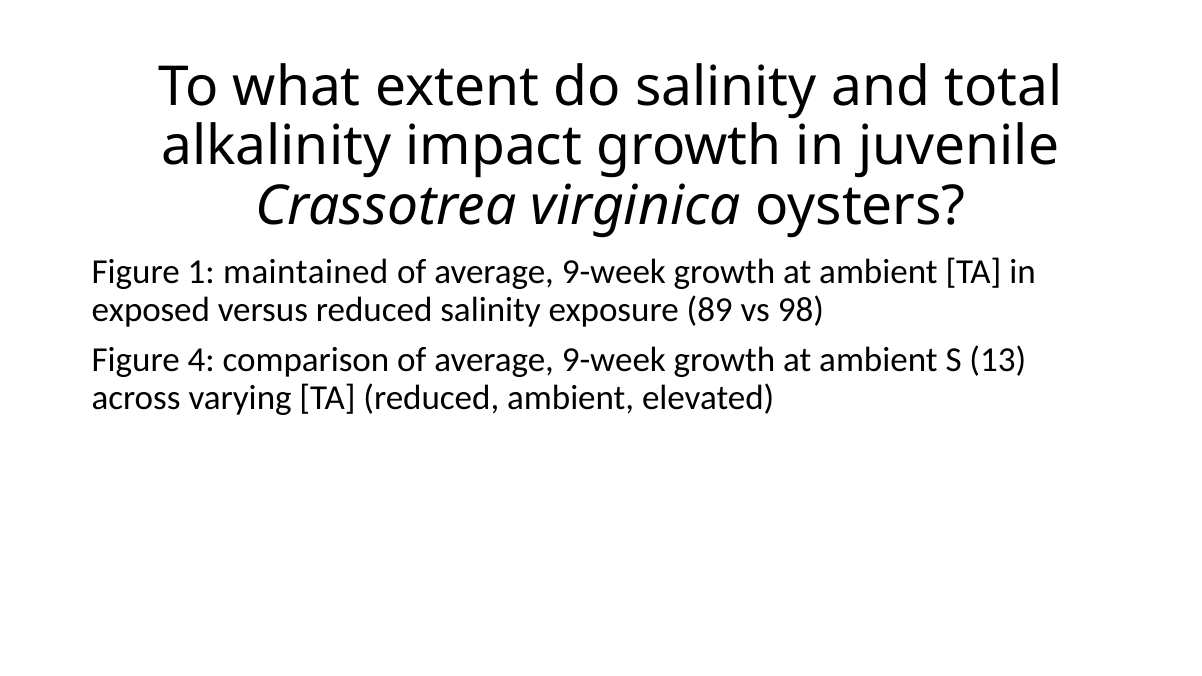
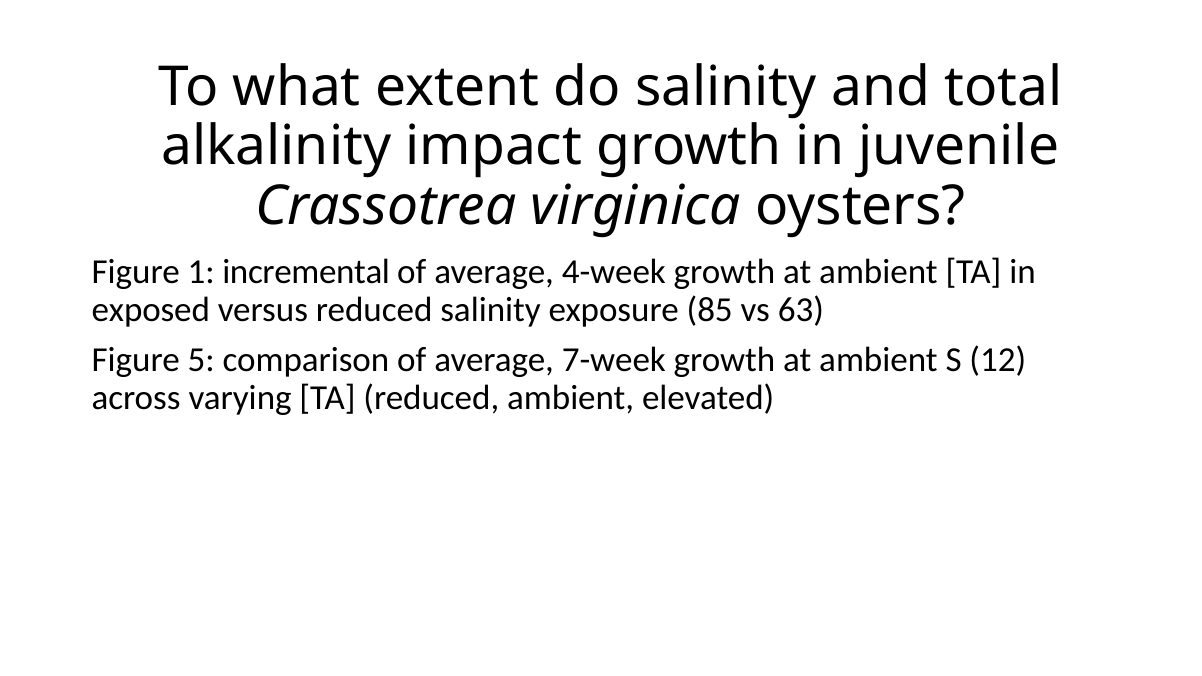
maintained: maintained -> incremental
9-week at (614, 272): 9-week -> 4-week
89: 89 -> 85
98: 98 -> 63
4: 4 -> 5
comparison of average 9-week: 9-week -> 7-week
13: 13 -> 12
